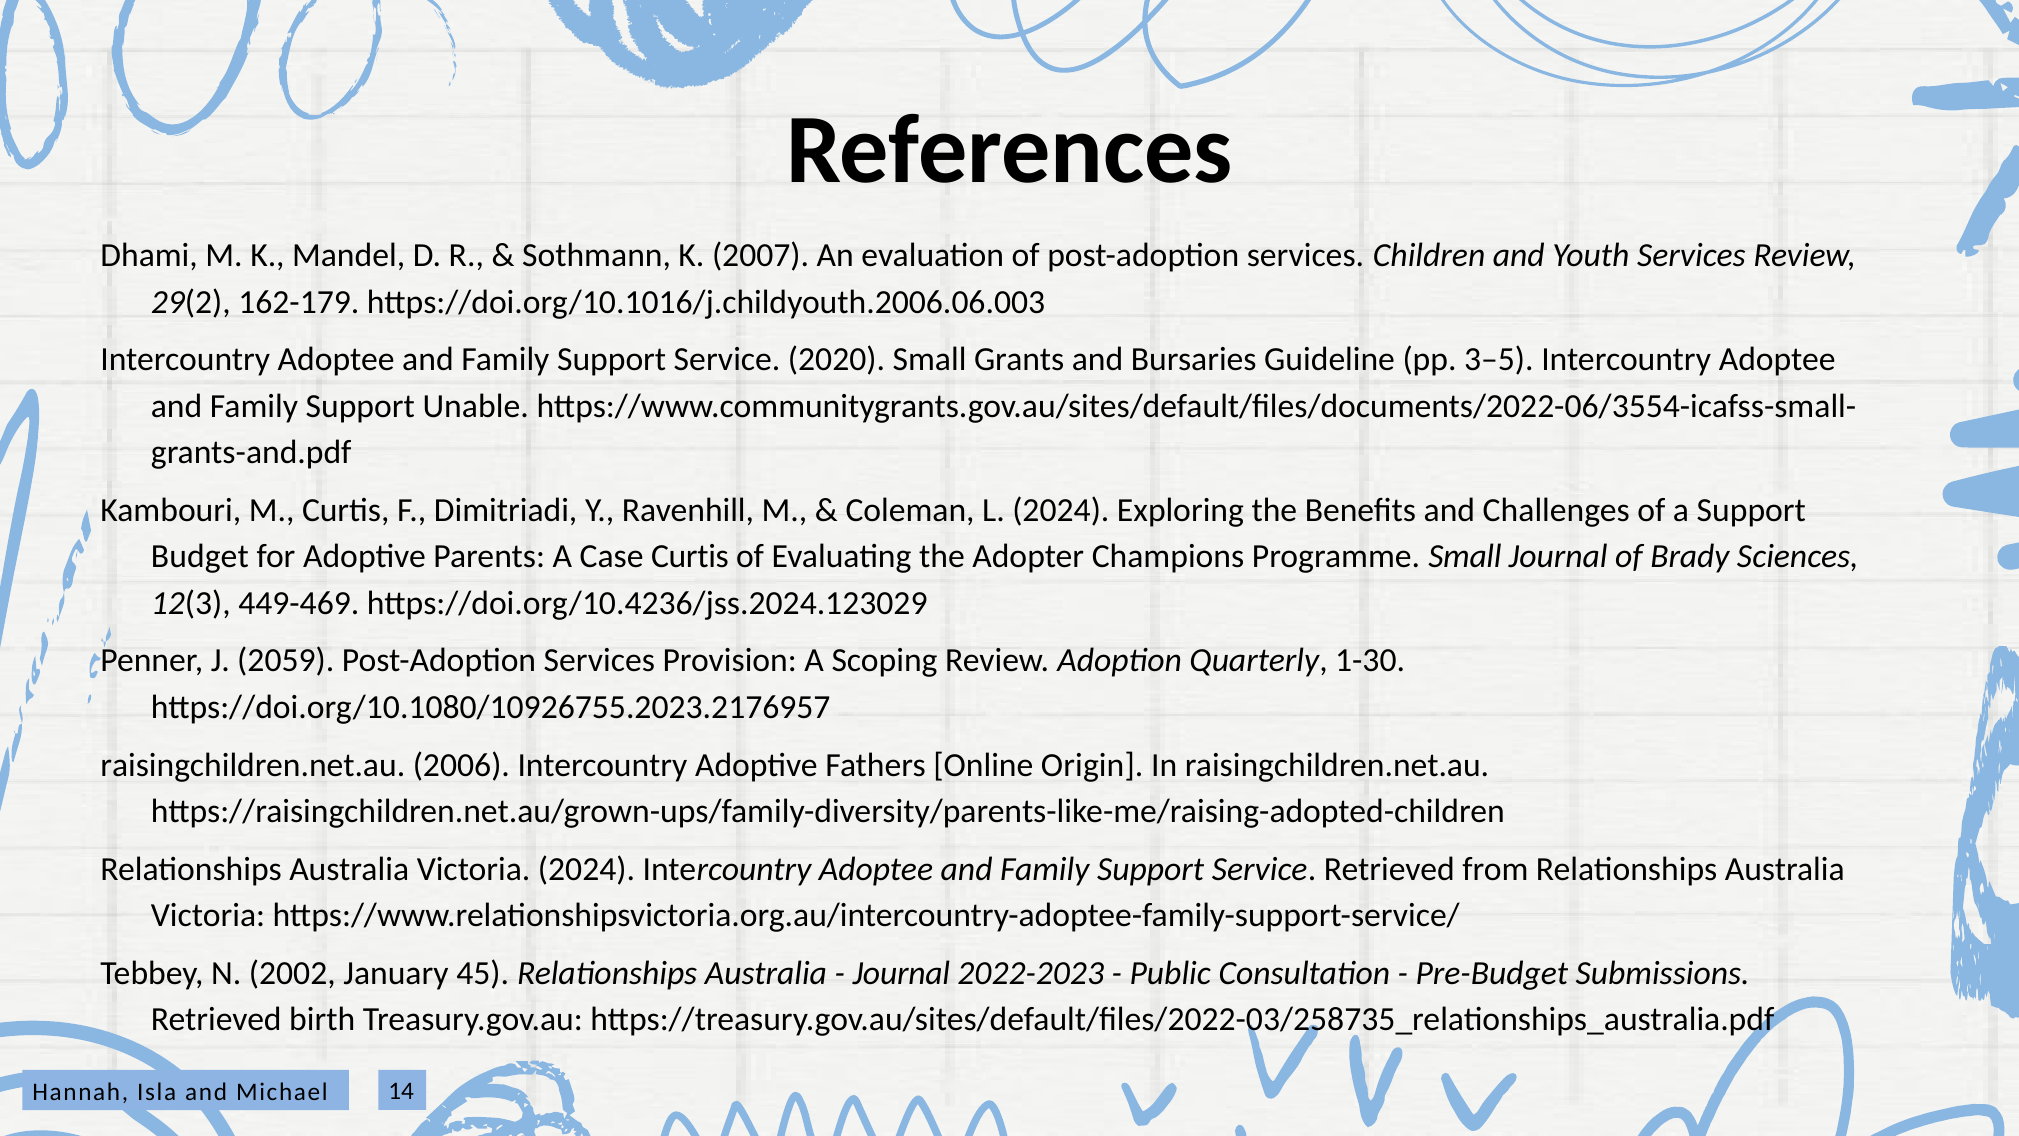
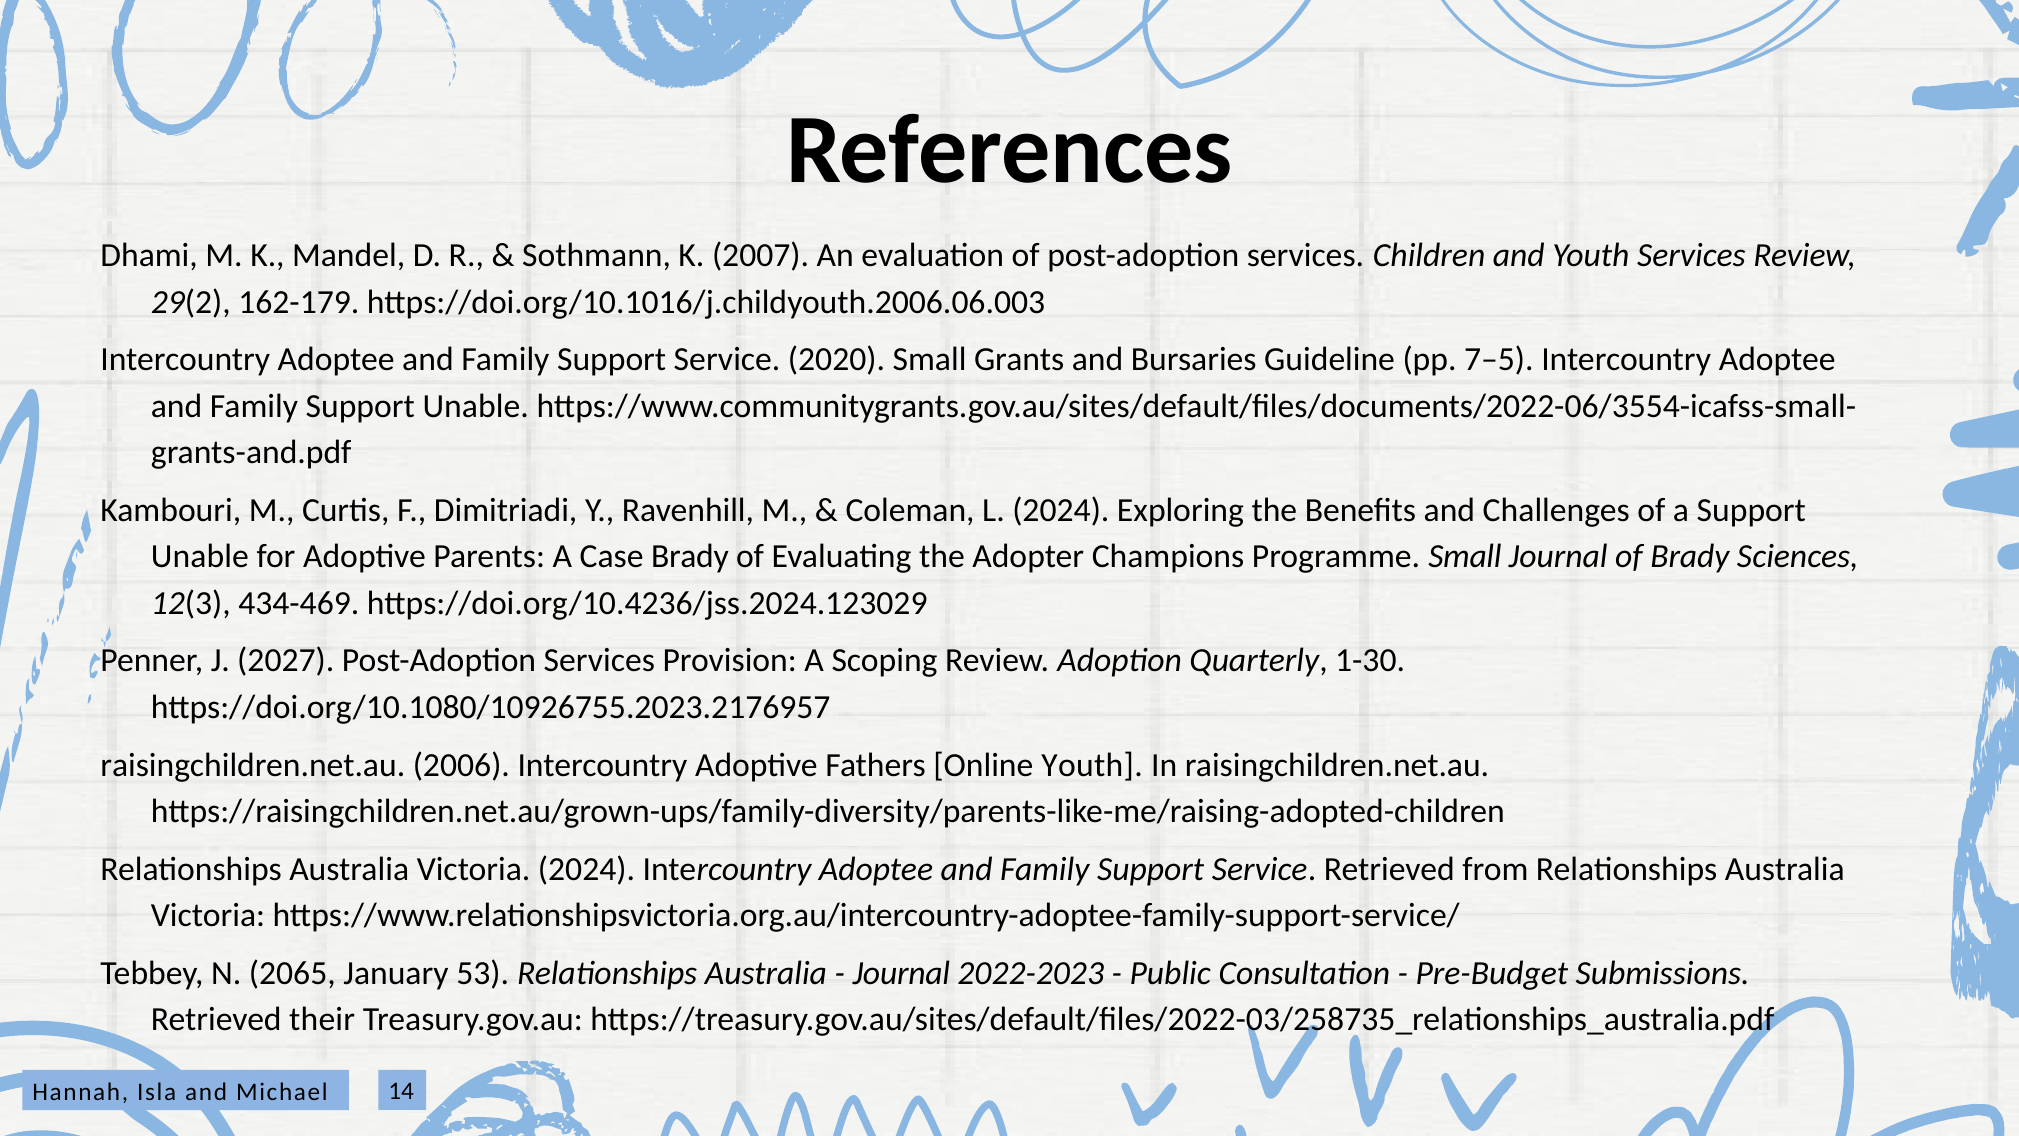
3–5: 3–5 -> 7–5
Budget at (200, 557): Budget -> Unable
Case Curtis: Curtis -> Brady
449-469: 449-469 -> 434-469
2059: 2059 -> 2027
Online Origin: Origin -> Youth
2002: 2002 -> 2065
45: 45 -> 53
birth: birth -> their
